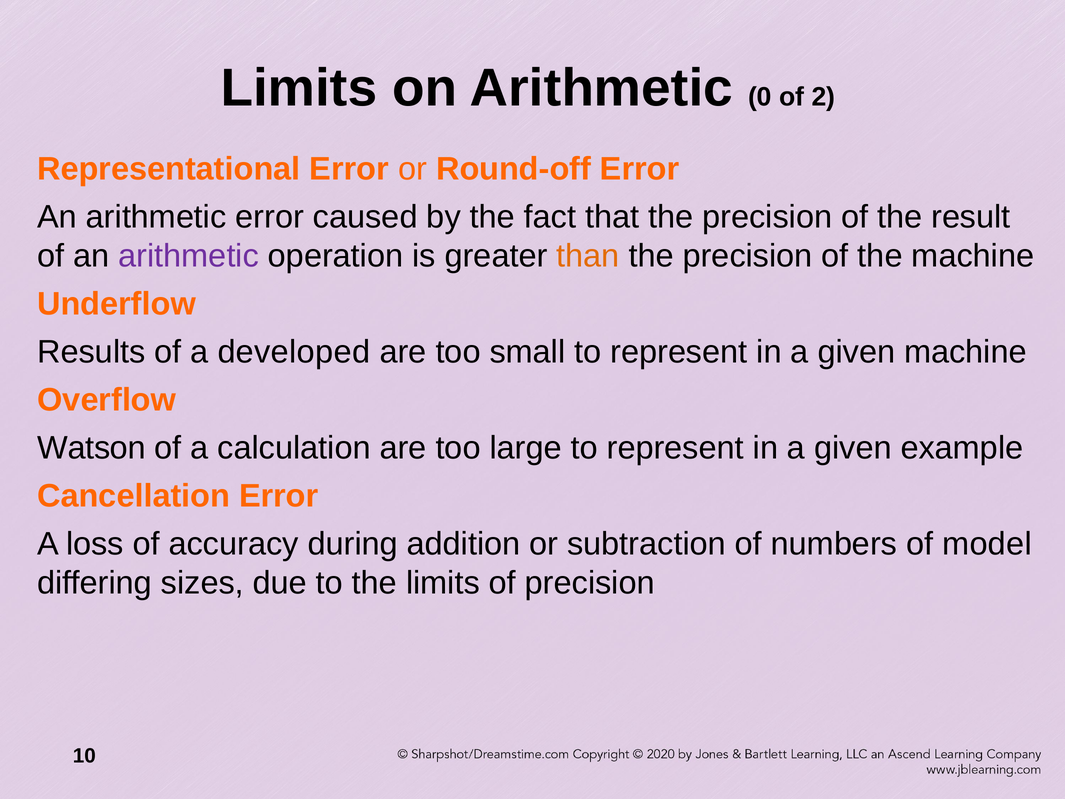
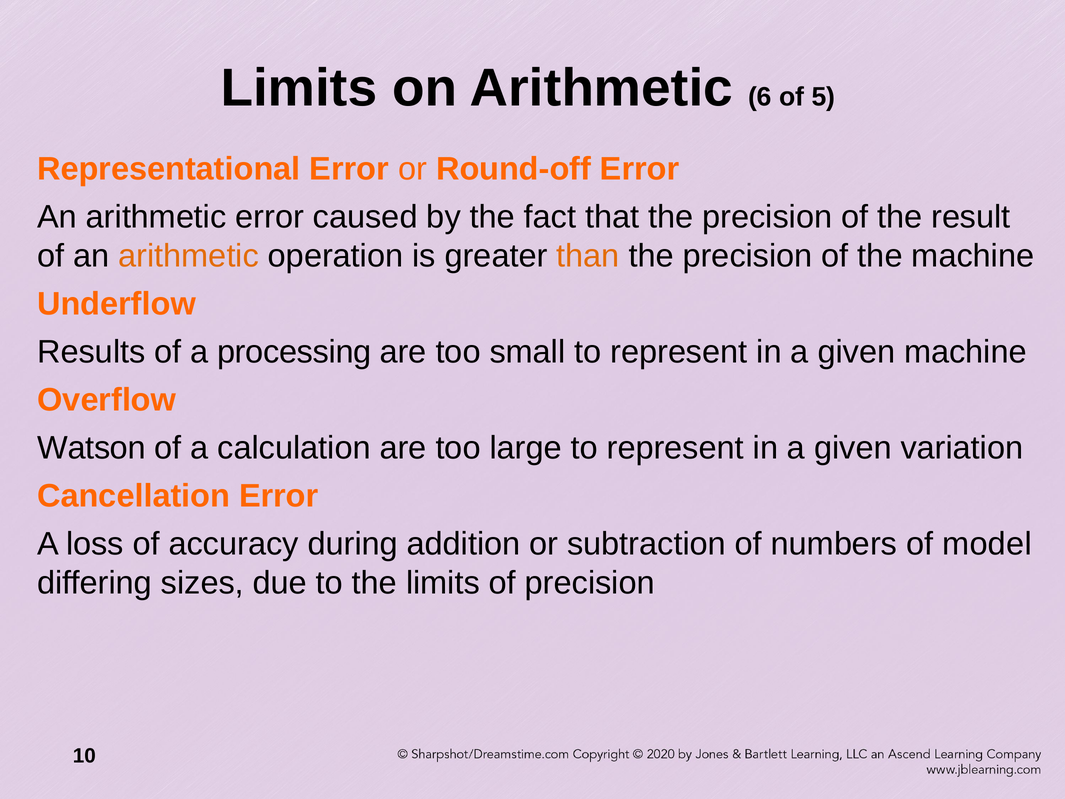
0: 0 -> 6
2: 2 -> 5
arithmetic at (189, 256) colour: purple -> orange
developed: developed -> processing
example: example -> variation
